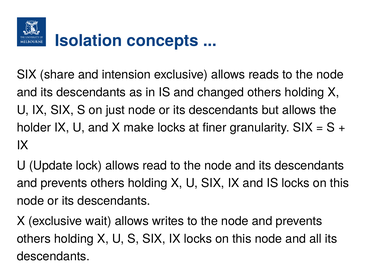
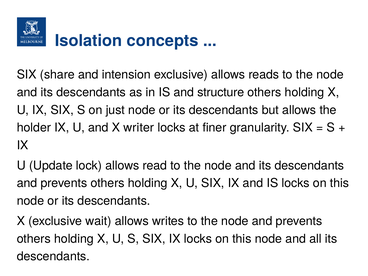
changed: changed -> structure
make: make -> writer
